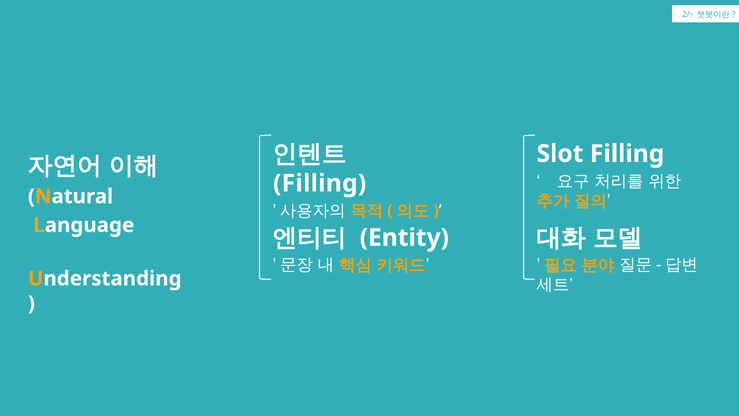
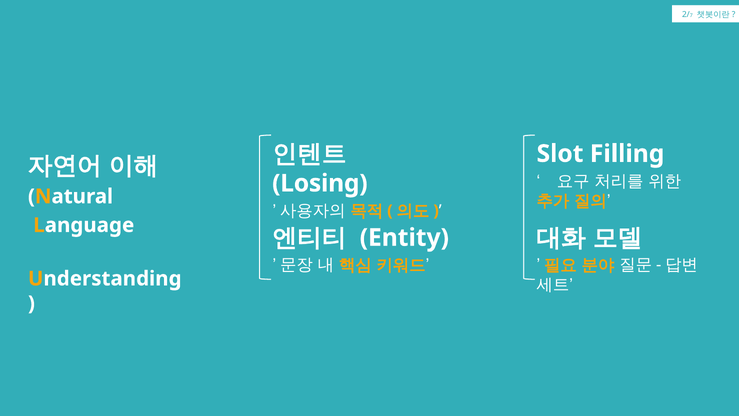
Filling at (320, 183): Filling -> Losing
